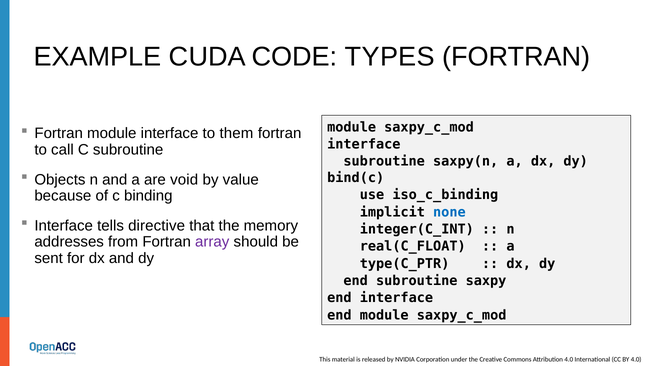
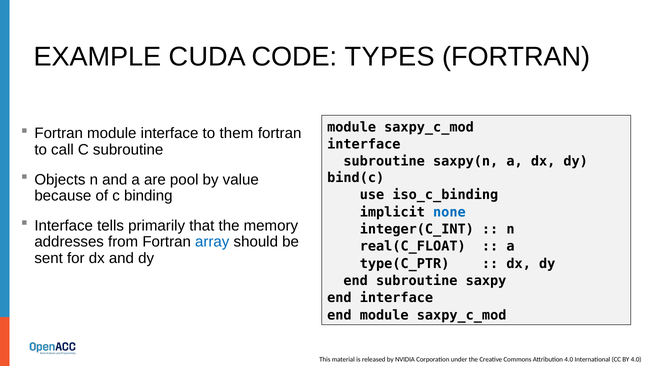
void: void -> pool
directive: directive -> primarily
array colour: purple -> blue
